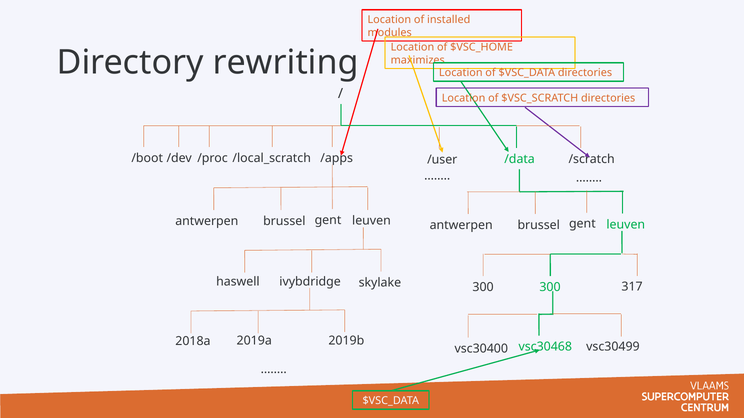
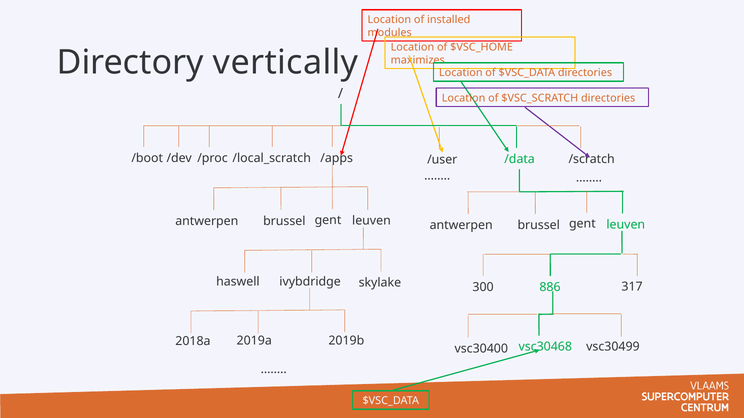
rewriting: rewriting -> vertically
300 300: 300 -> 886
